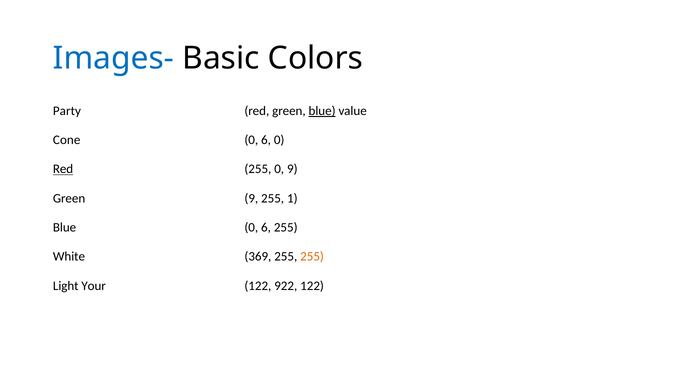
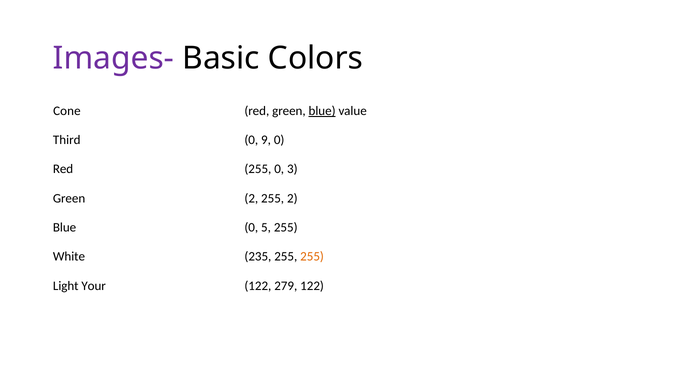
Images- colour: blue -> purple
Party: Party -> Cone
Cone: Cone -> Third
6 at (266, 140): 6 -> 9
Red at (63, 169) underline: present -> none
0 9: 9 -> 3
Green 9: 9 -> 2
255 1: 1 -> 2
Blue 0 6: 6 -> 5
369: 369 -> 235
922: 922 -> 279
